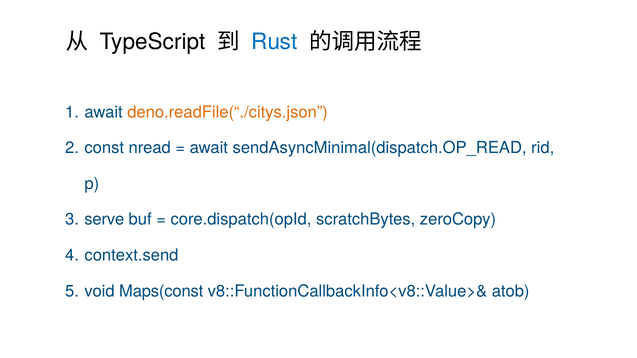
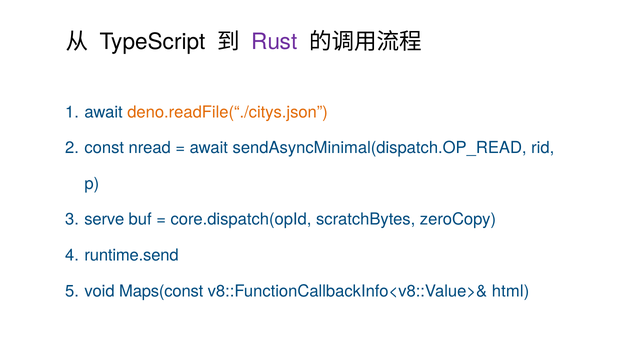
Rust colour: blue -> purple
context.send: context.send -> runtime.send
atob: atob -> html
